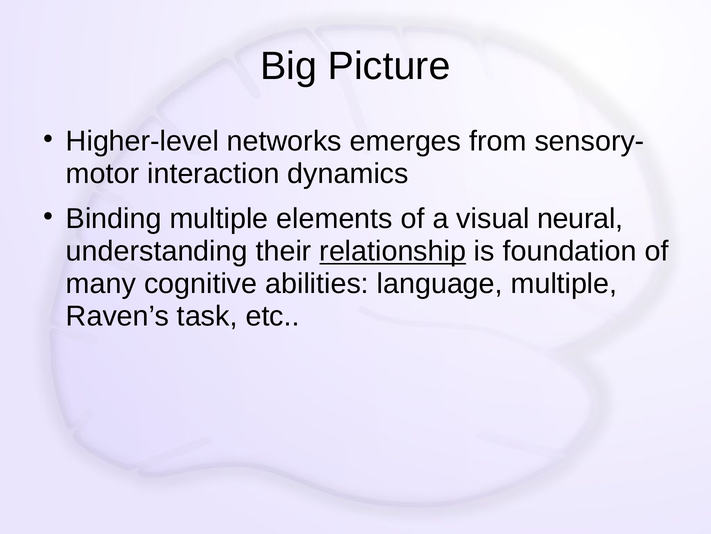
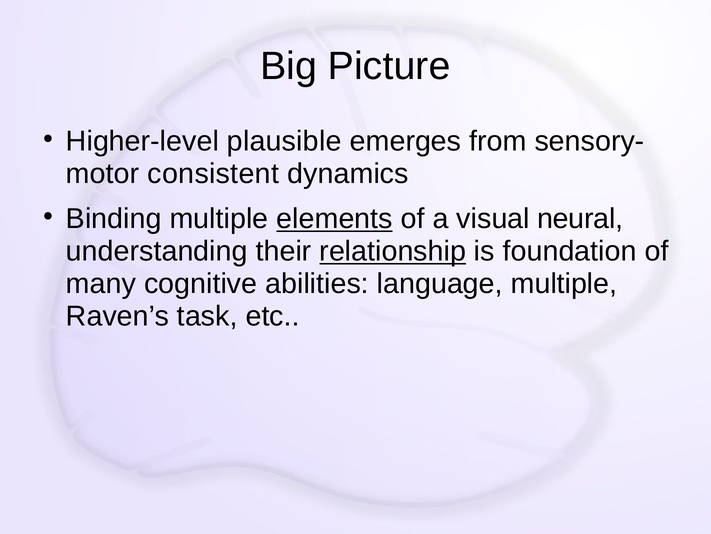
networks: networks -> plausible
interaction: interaction -> consistent
elements underline: none -> present
